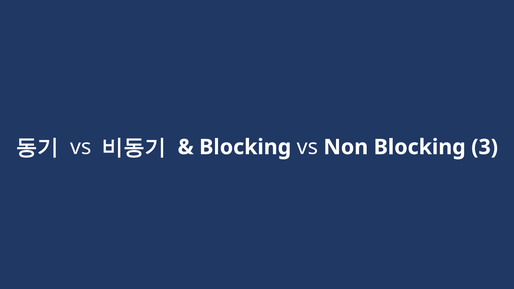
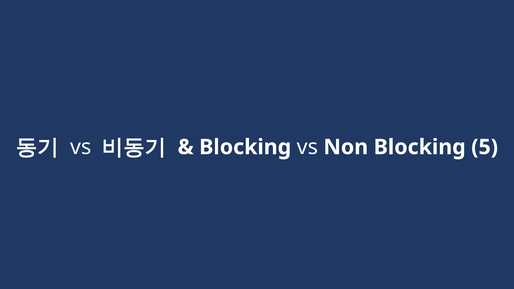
3: 3 -> 5
